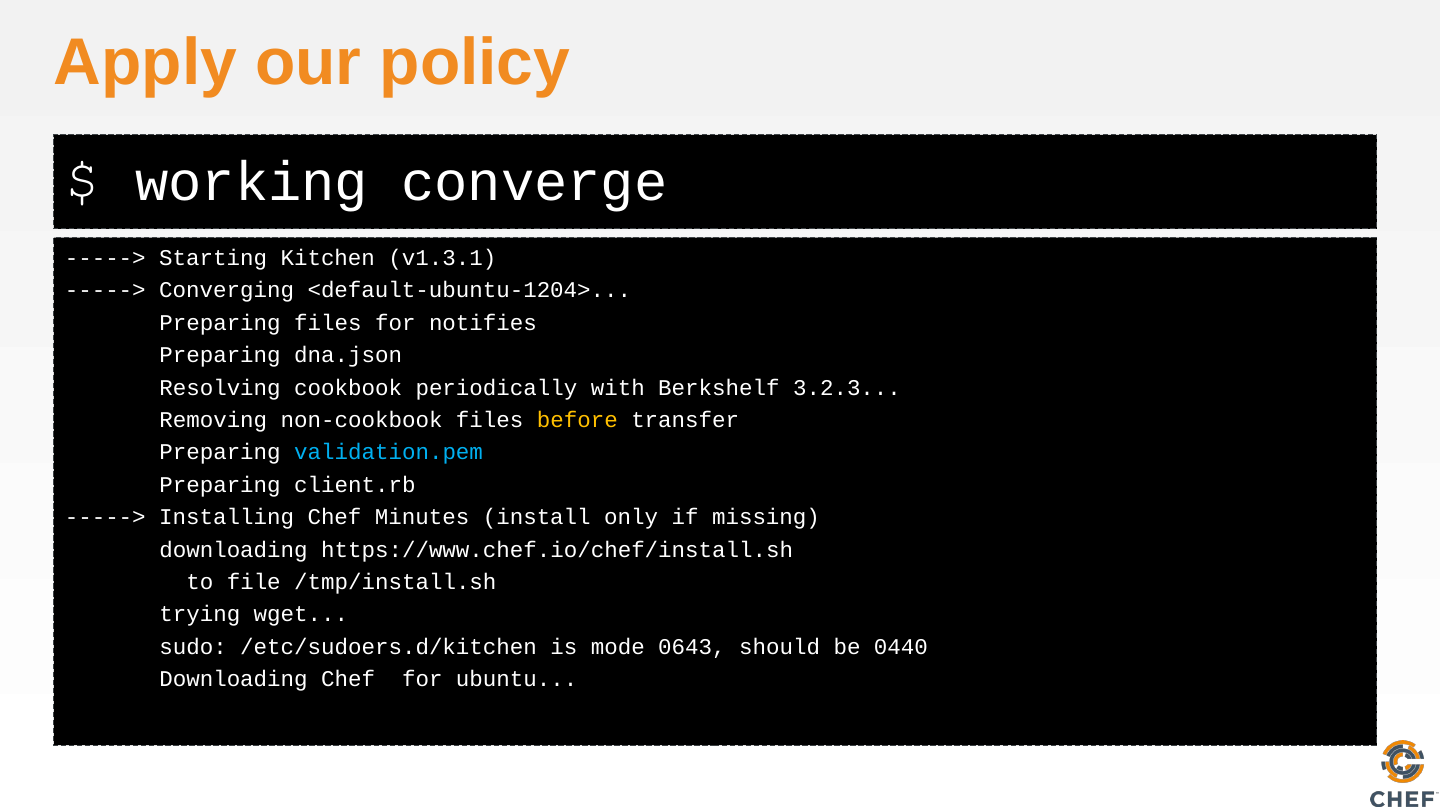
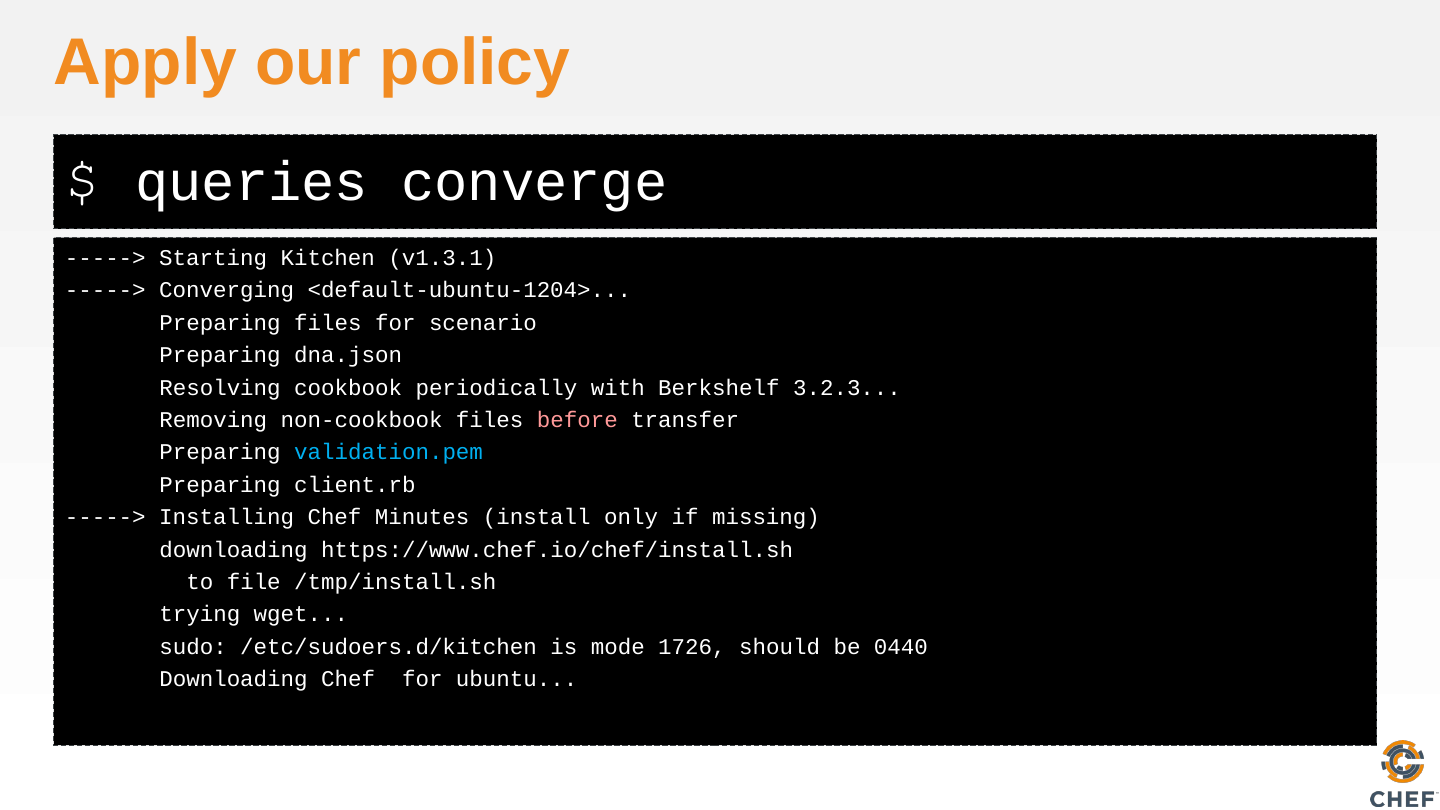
working: working -> queries
notifies: notifies -> scenario
before colour: yellow -> pink
0643: 0643 -> 1726
